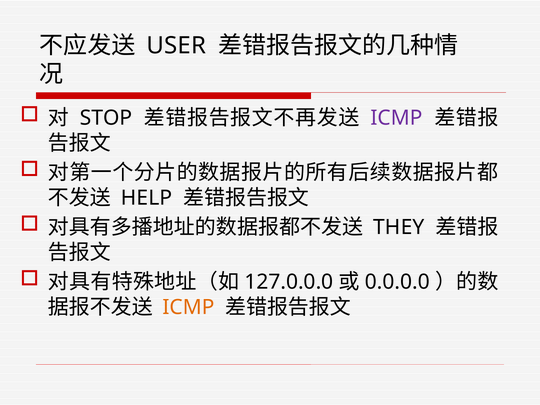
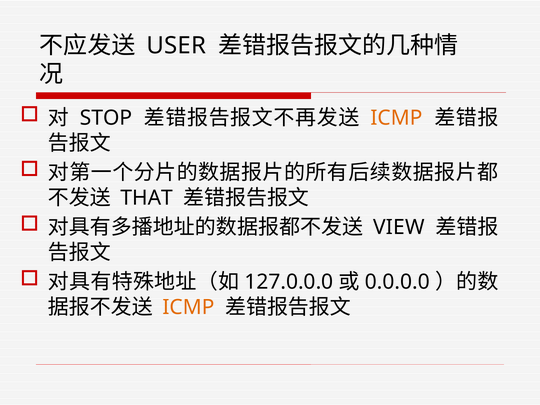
ICMP at (397, 118) colour: purple -> orange
HELP: HELP -> THAT
THEY: THEY -> VIEW
